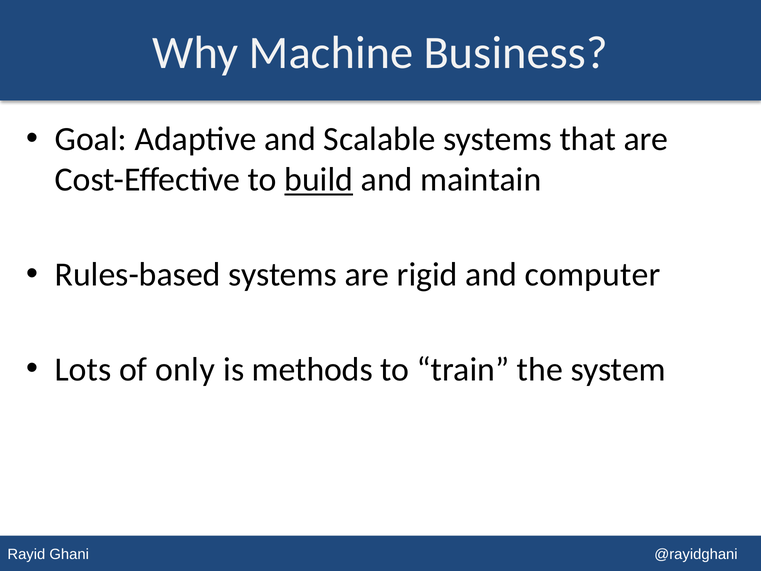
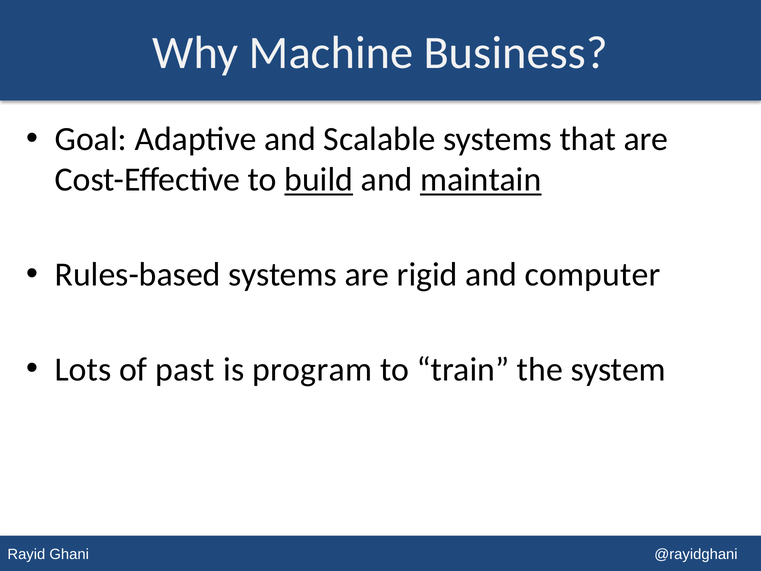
maintain underline: none -> present
only: only -> past
methods: methods -> program
